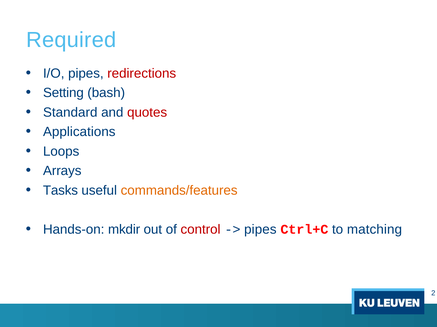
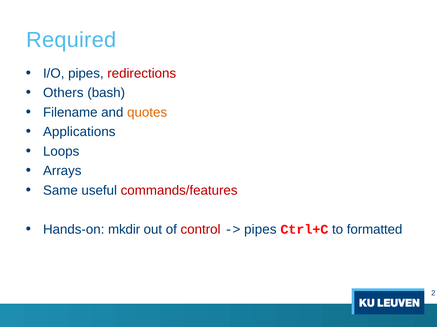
Setting: Setting -> Others
Standard: Standard -> Filename
quotes colour: red -> orange
Tasks: Tasks -> Same
commands/features colour: orange -> red
matching: matching -> formatted
